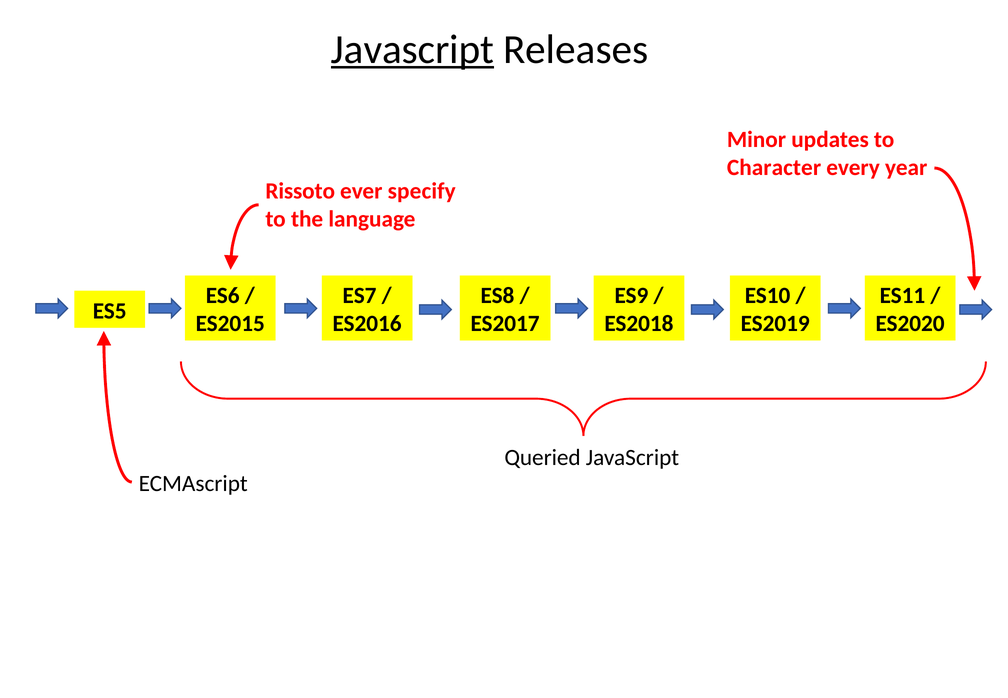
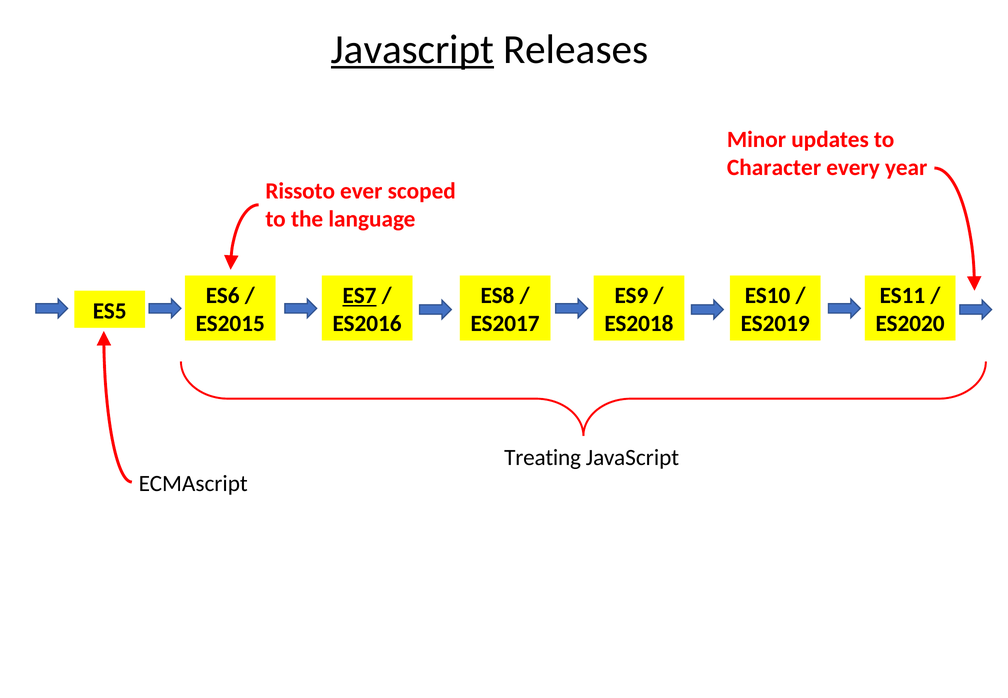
specify: specify -> scoped
ES7 underline: none -> present
Queried: Queried -> Treating
